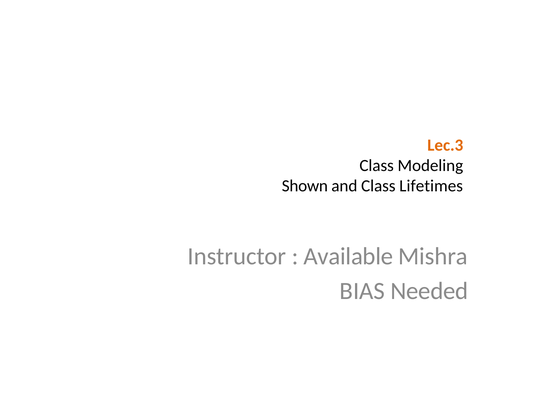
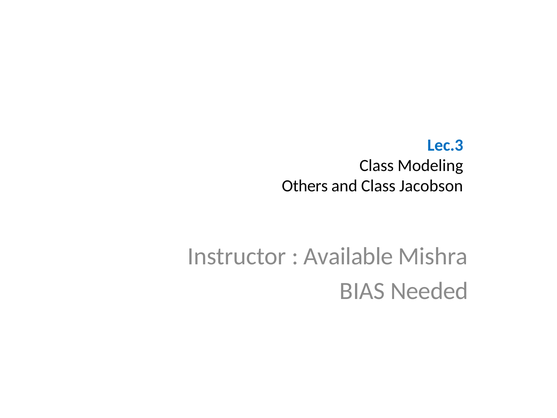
Lec.3 colour: orange -> blue
Shown: Shown -> Others
Lifetimes: Lifetimes -> Jacobson
